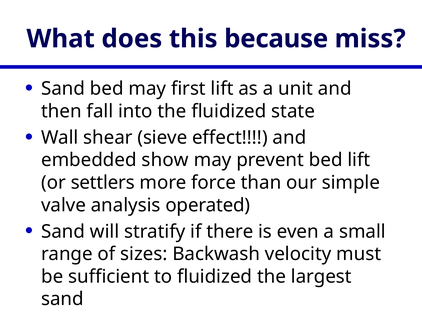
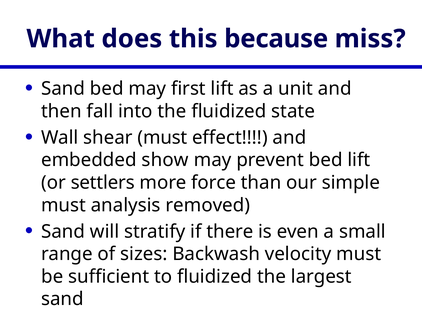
shear sieve: sieve -> must
valve at (64, 205): valve -> must
operated: operated -> removed
